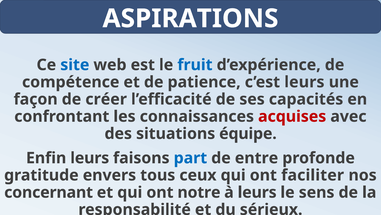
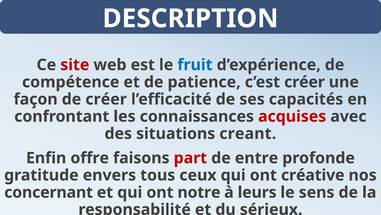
ASPIRATIONS: ASPIRATIONS -> DESCRIPTION
site colour: blue -> red
c’est leurs: leurs -> créer
équipe: équipe -> creant
Enfin leurs: leurs -> offre
part colour: blue -> red
faciliter: faciliter -> créative
